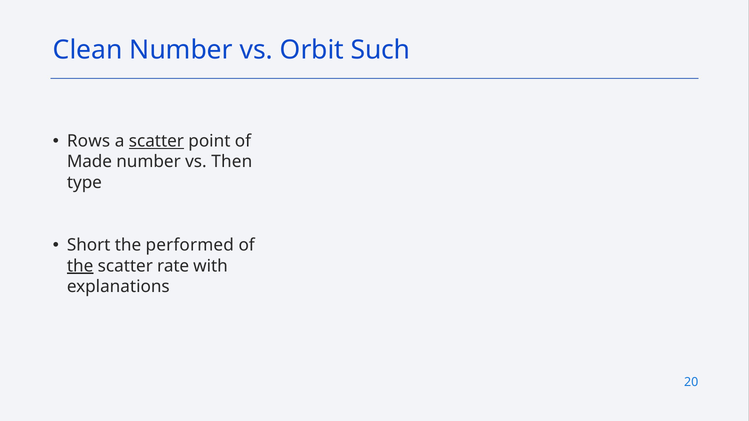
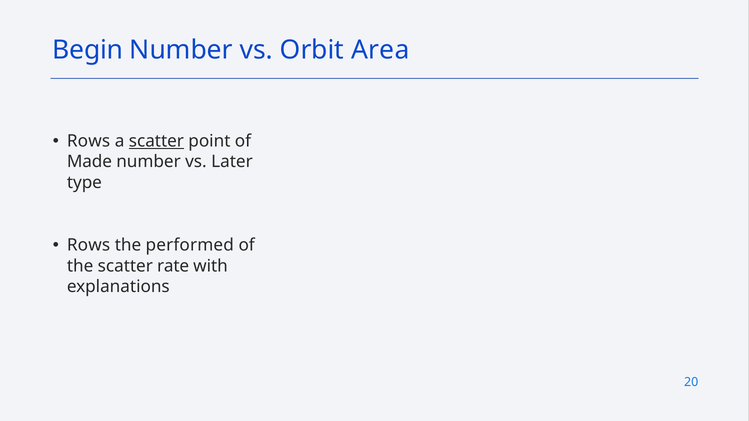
Clean: Clean -> Begin
Such: Such -> Area
Then: Then -> Later
Short at (89, 246): Short -> Rows
the at (80, 266) underline: present -> none
